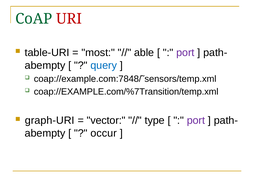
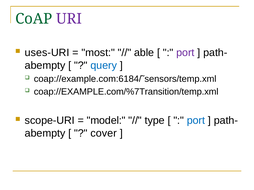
URI colour: red -> purple
table-URI: table-URI -> uses-URI
coap://example.com:7848/˜sensors/temp.xml: coap://example.com:7848/˜sensors/temp.xml -> coap://example.com:6184/˜sensors/temp.xml
graph-URI: graph-URI -> scope-URI
vector: vector -> model
port at (196, 121) colour: purple -> blue
occur: occur -> cover
